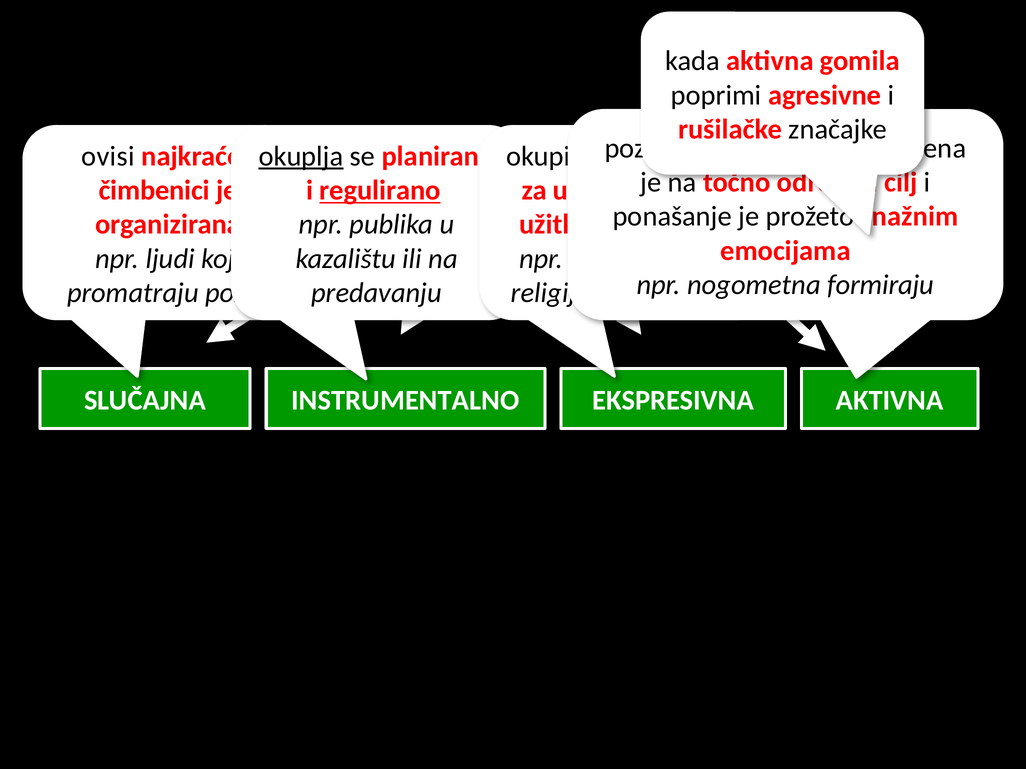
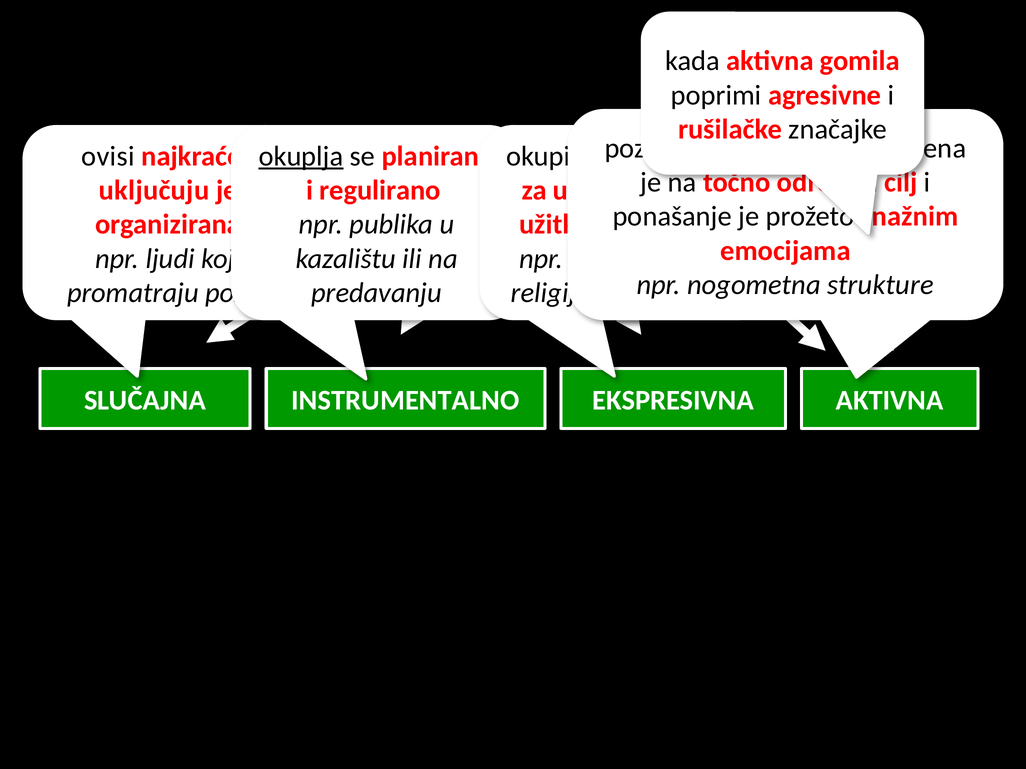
čimbenici: čimbenici -> uključuju
regulirano underline: present -> none
formiraju: formiraju -> strukture
